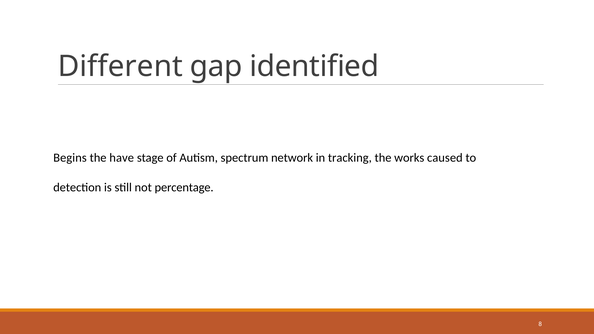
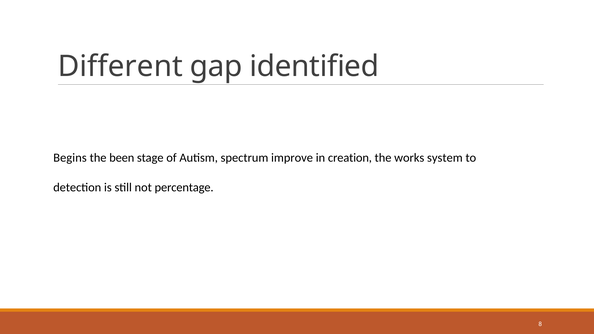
have: have -> been
network: network -> improve
tracking: tracking -> creation
caused: caused -> system
